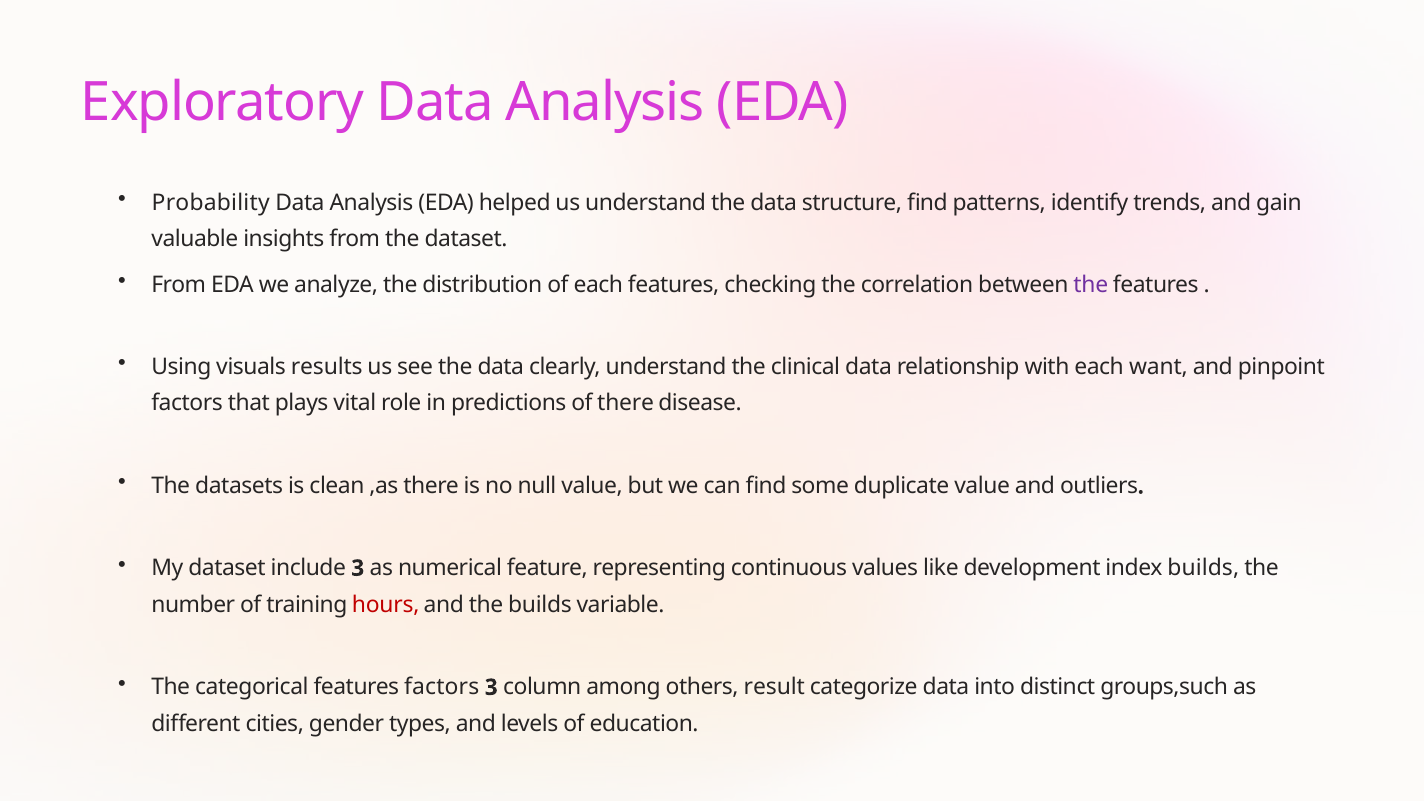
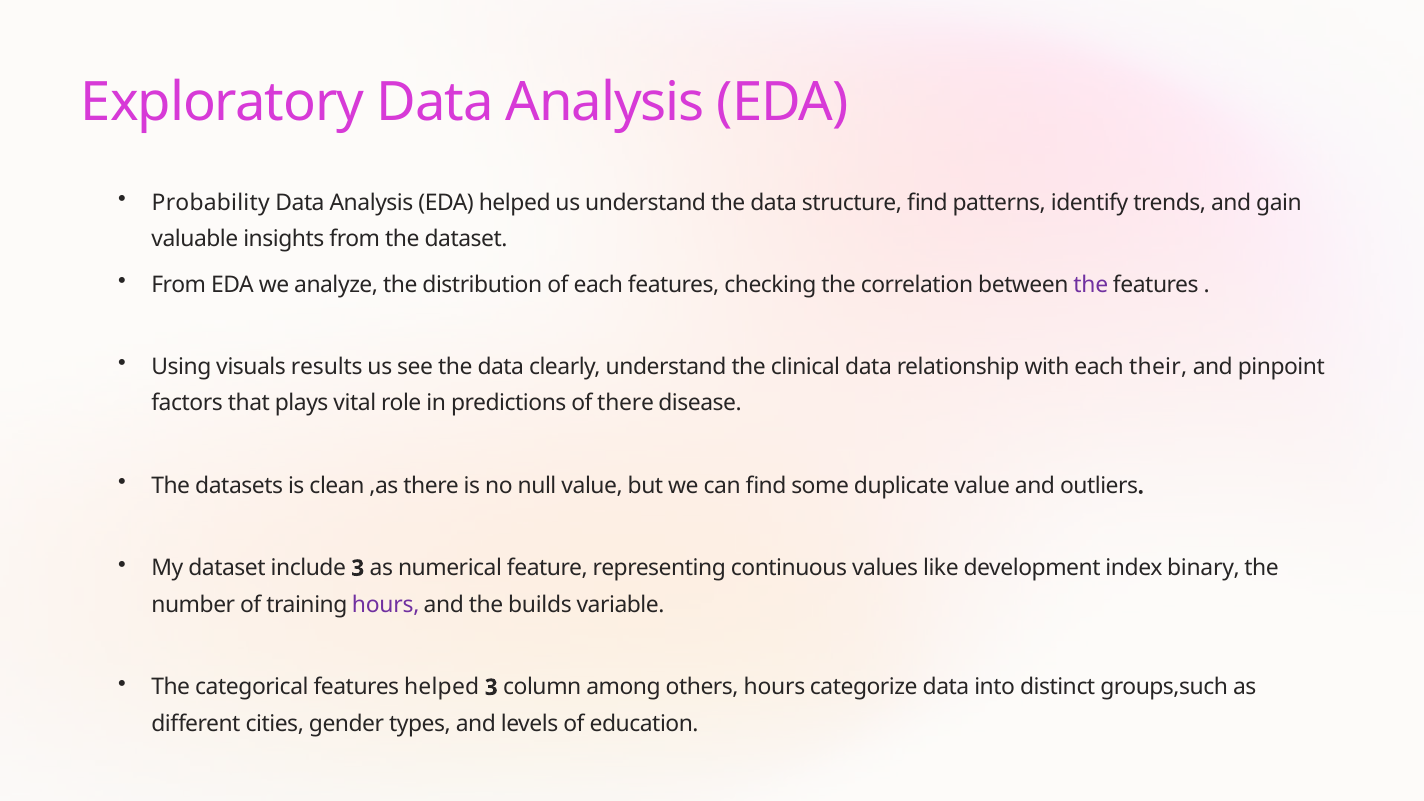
want: want -> their
index builds: builds -> binary
hours at (386, 605) colour: red -> purple
features factors: factors -> helped
others result: result -> hours
